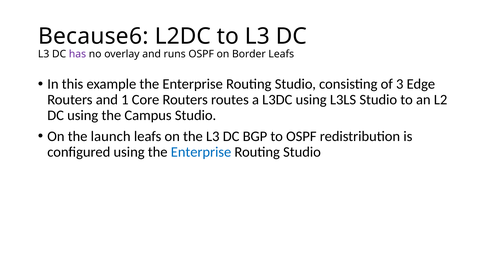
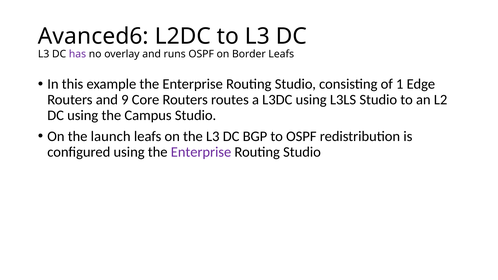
Because6: Because6 -> Avanced6
3: 3 -> 1
1: 1 -> 9
Enterprise at (201, 152) colour: blue -> purple
